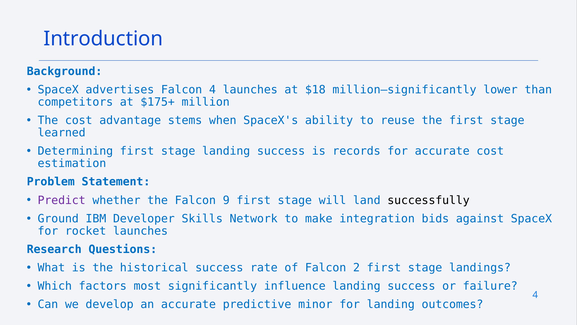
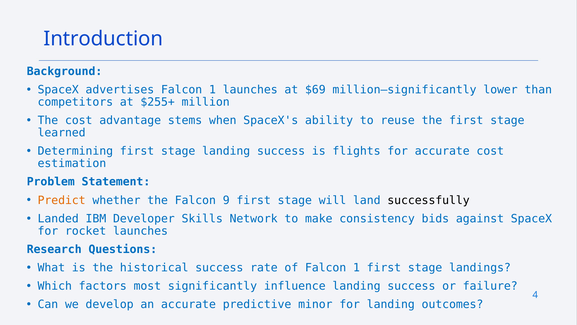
advertises Falcon 4: 4 -> 1
$18: $18 -> $69
$175+: $175+ -> $255+
records: records -> flights
Predict colour: purple -> orange
Ground: Ground -> Landed
integration: integration -> consistency
of Falcon 2: 2 -> 1
